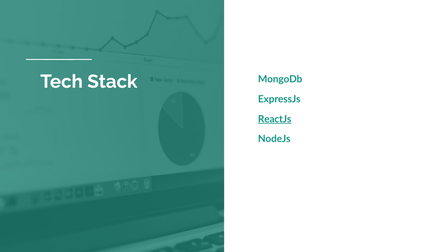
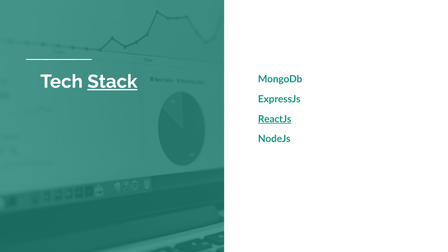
Stack underline: none -> present
